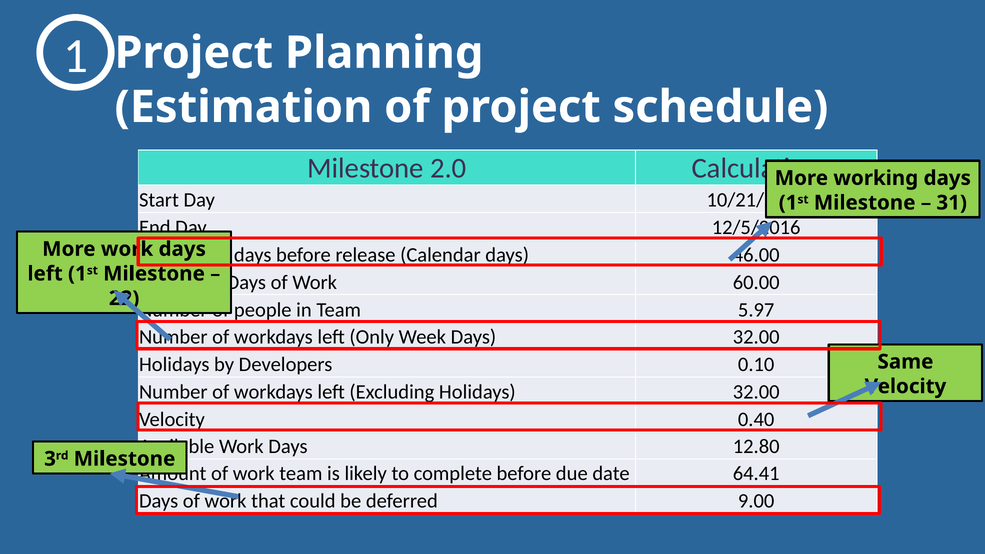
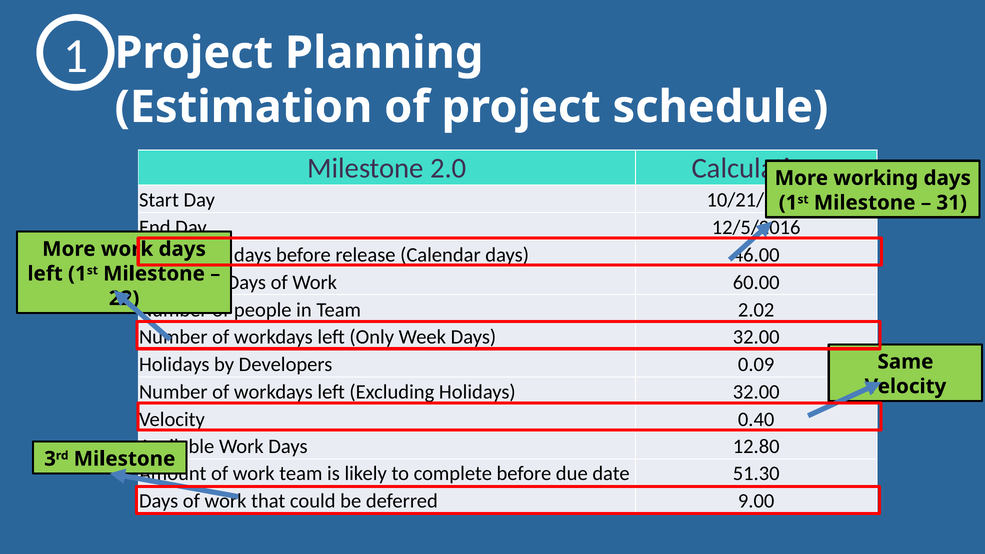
5.97: 5.97 -> 2.02
0.10: 0.10 -> 0.09
64.41: 64.41 -> 51.30
